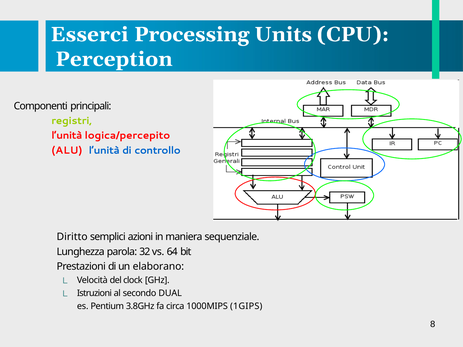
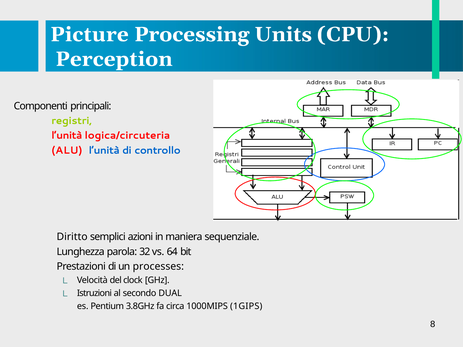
Esserci: Esserci -> Picture
logica/percepito: logica/percepito -> logica/circuteria
elaborano: elaborano -> processes
